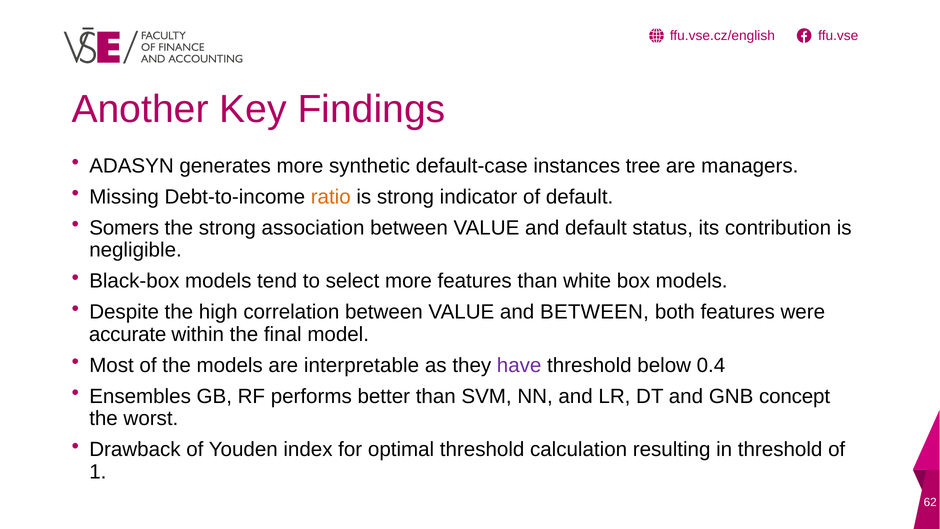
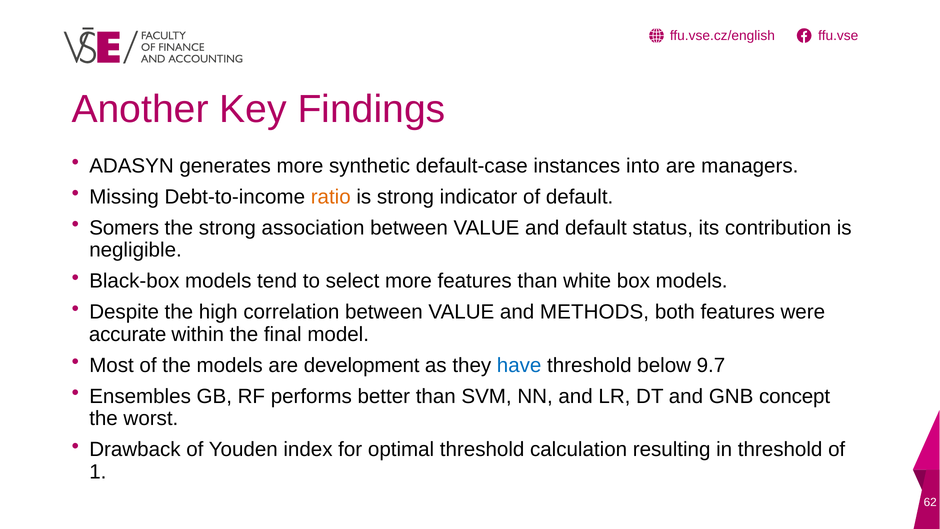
tree: tree -> into
and BETWEEN: BETWEEN -> METHODS
interpretable: interpretable -> development
have colour: purple -> blue
0.4: 0.4 -> 9.7
